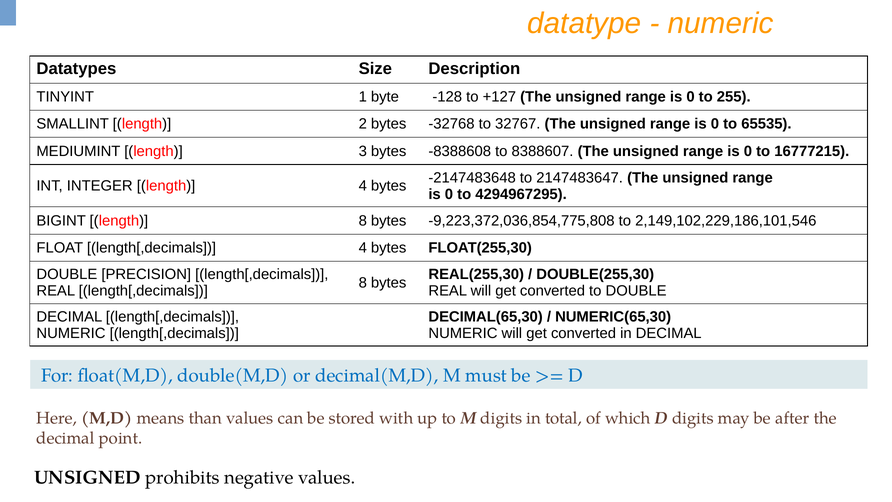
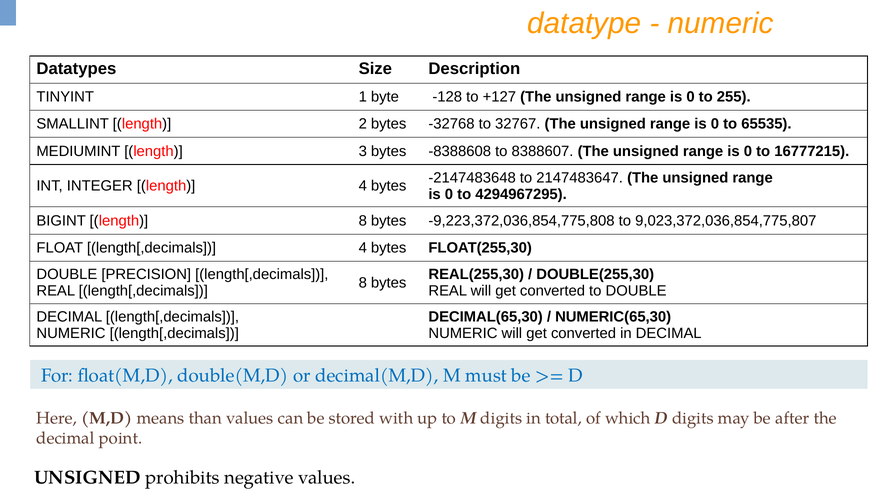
2,149,102,229,186,101,546: 2,149,102,229,186,101,546 -> 9,023,372,036,854,775,807
